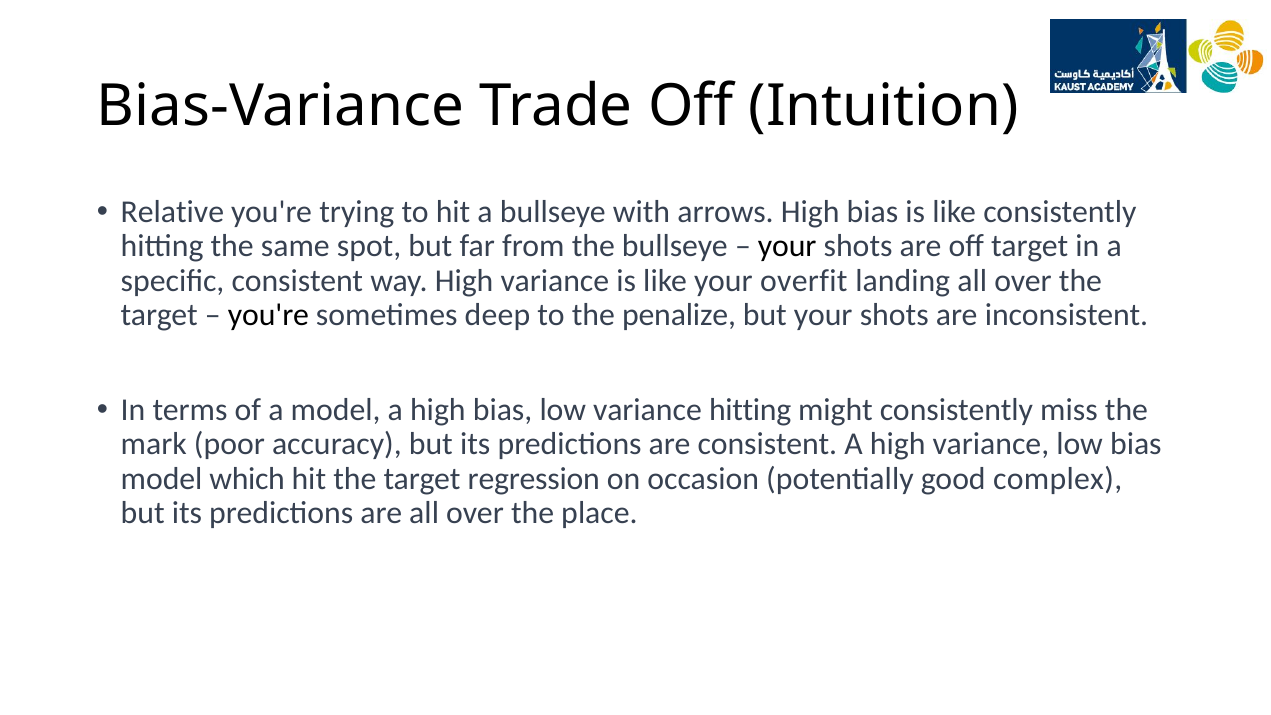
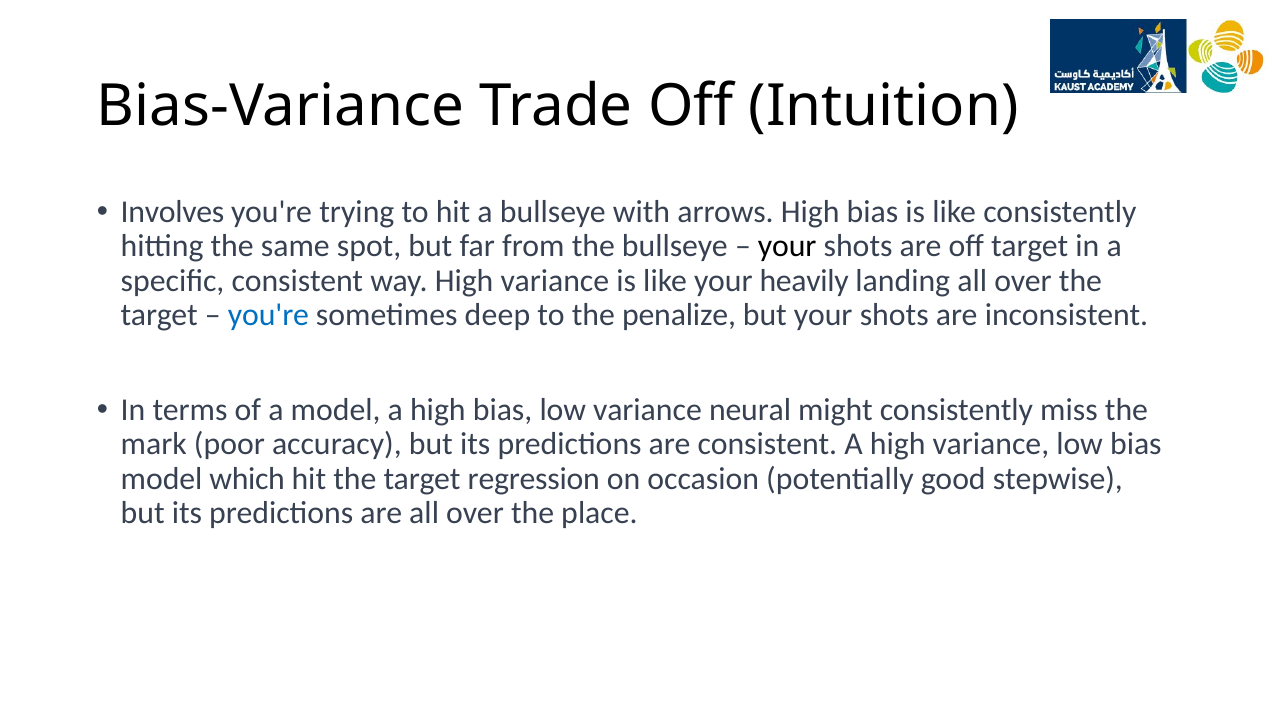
Relative: Relative -> Involves
overfit: overfit -> heavily
you're at (268, 315) colour: black -> blue
variance hitting: hitting -> neural
complex: complex -> stepwise
